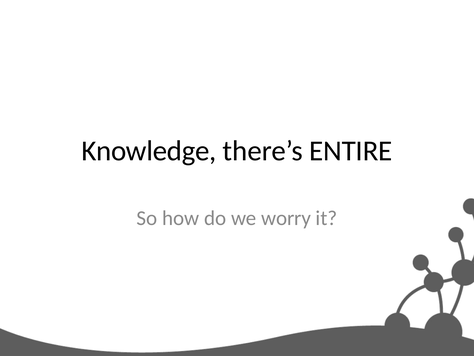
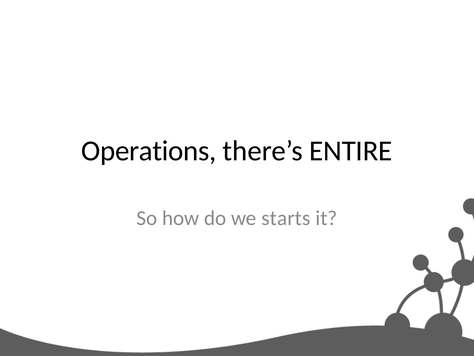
Knowledge: Knowledge -> Operations
worry: worry -> starts
